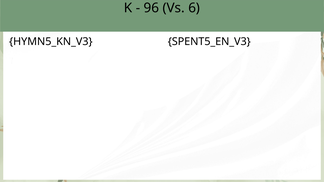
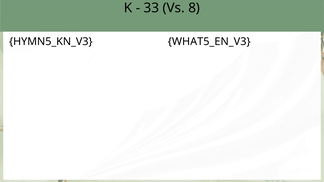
96: 96 -> 33
6: 6 -> 8
SPENT5_EN_V3: SPENT5_EN_V3 -> WHAT5_EN_V3
